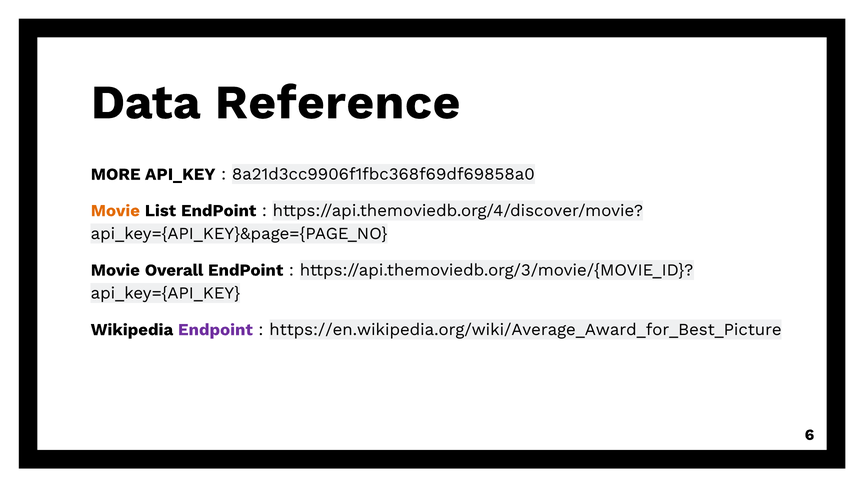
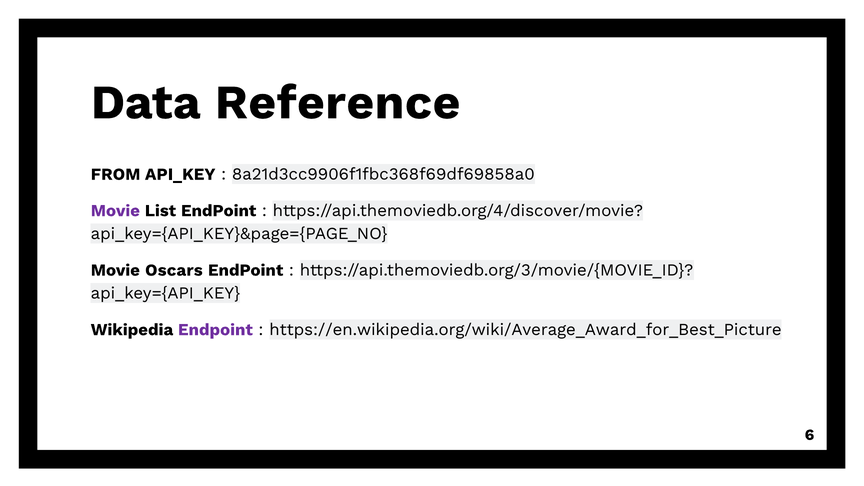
MORE: MORE -> FROM
Movie at (115, 211) colour: orange -> purple
Overall: Overall -> Oscars
